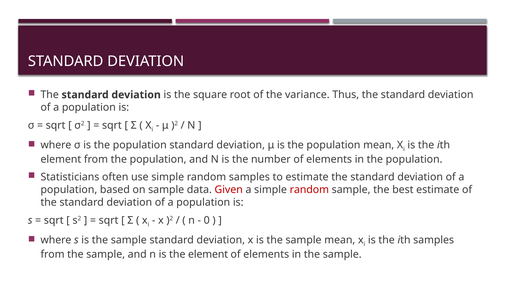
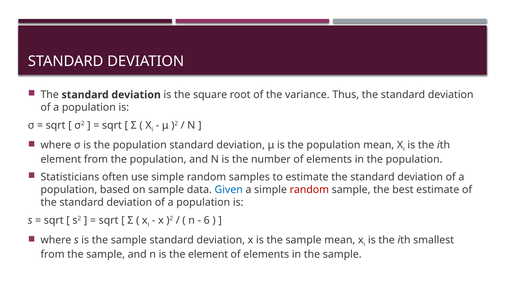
Given colour: red -> blue
0: 0 -> 6
ith samples: samples -> smallest
